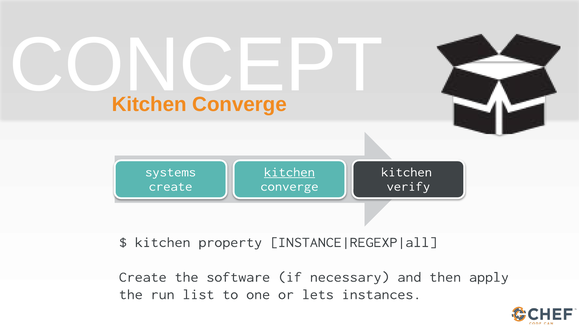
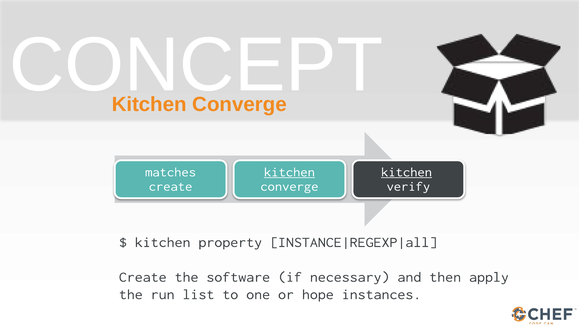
systems: systems -> matches
kitchen at (407, 172) underline: none -> present
lets: lets -> hope
